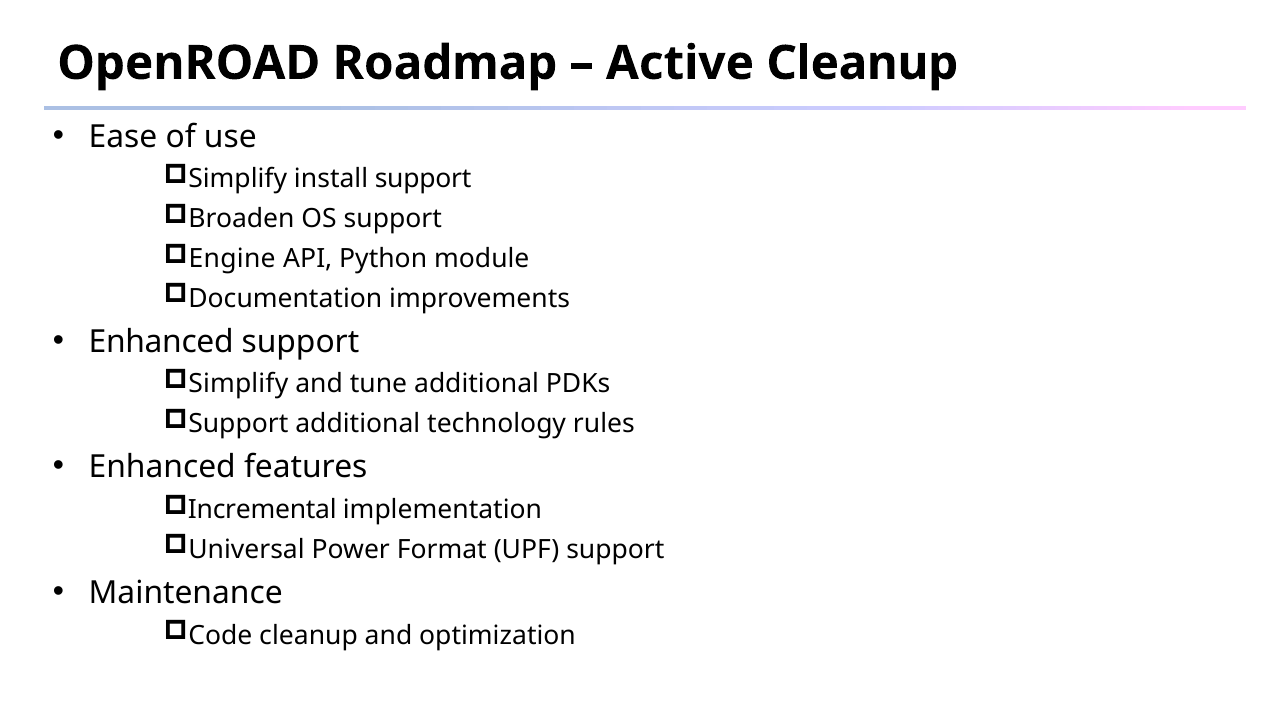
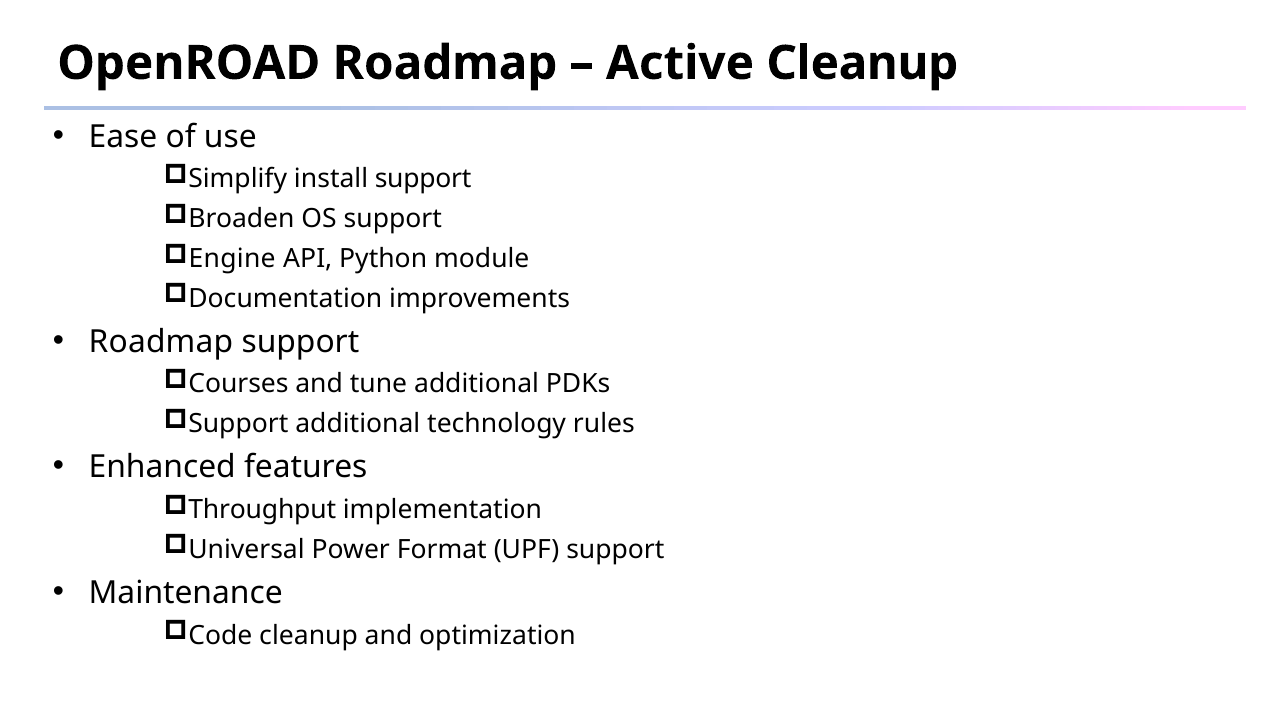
Enhanced at (161, 342): Enhanced -> Roadmap
Simplify at (238, 384): Simplify -> Courses
Incremental: Incremental -> Throughput
